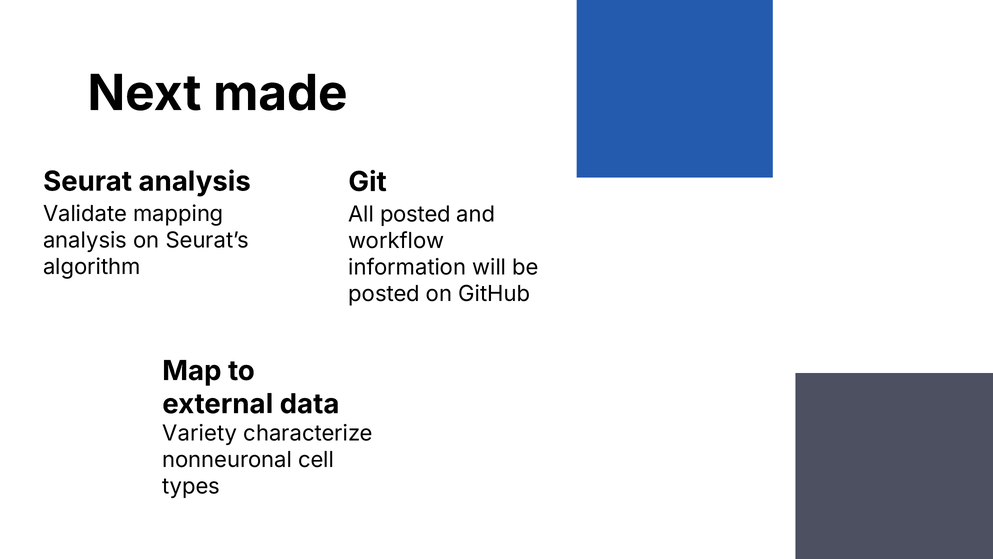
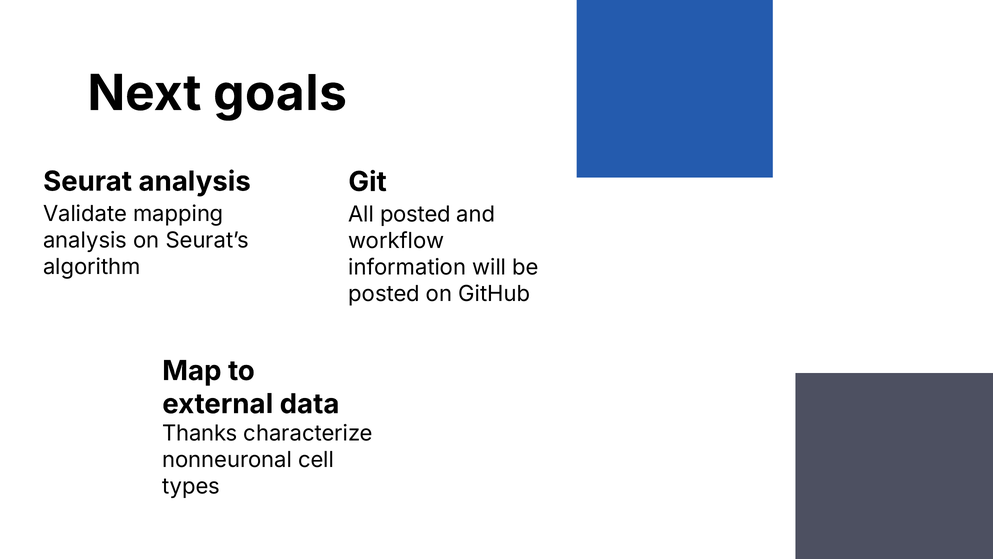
made: made -> goals
Variety: Variety -> Thanks
